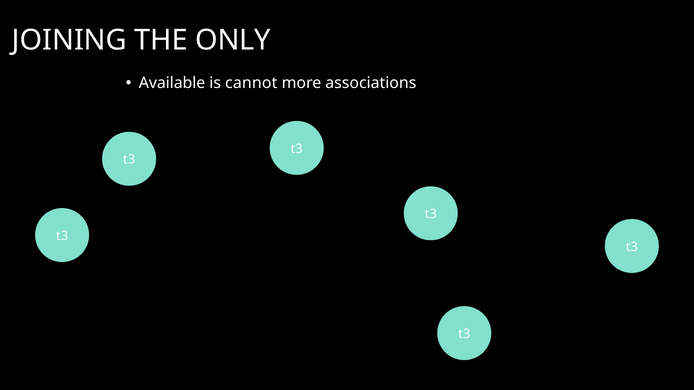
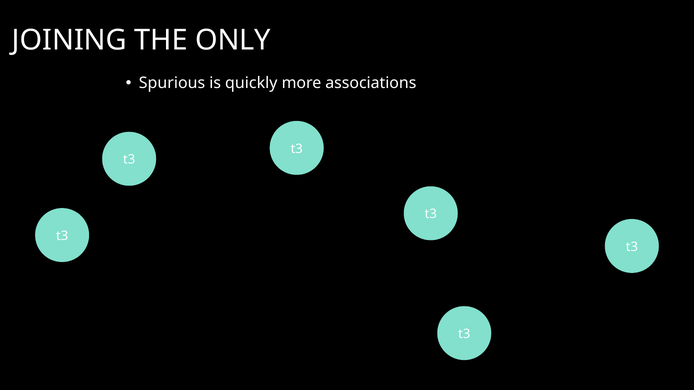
Available: Available -> Spurious
cannot: cannot -> quickly
